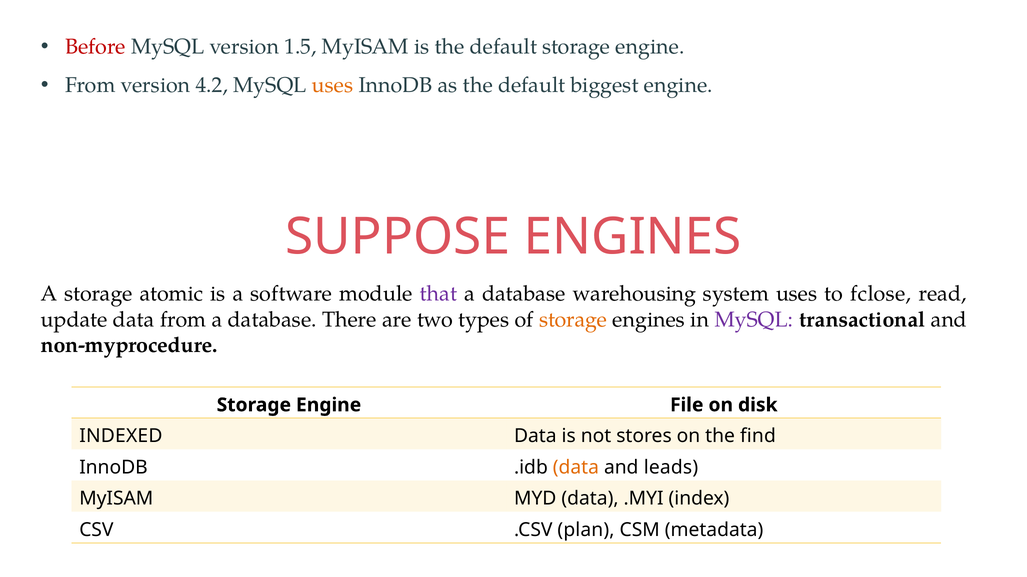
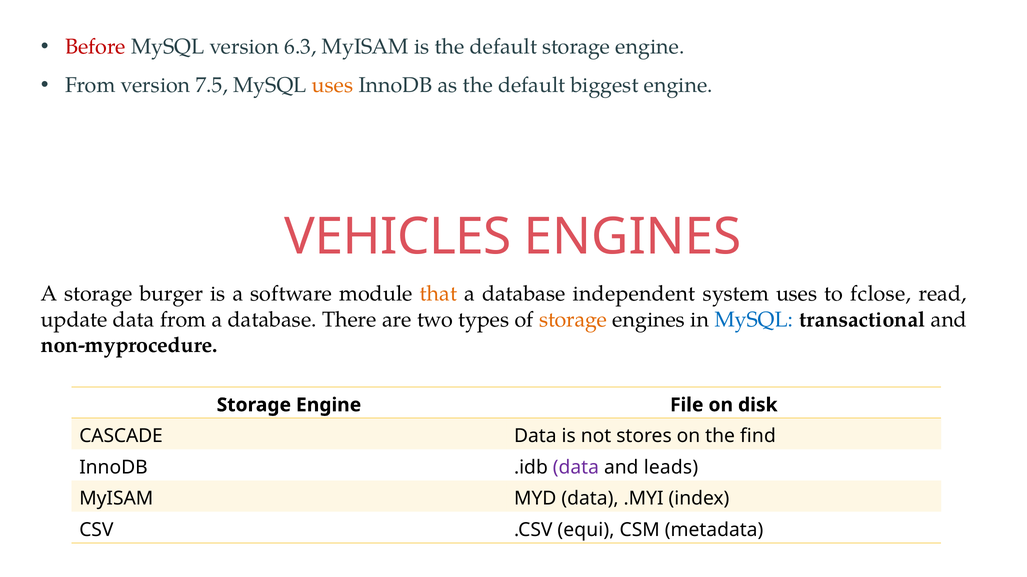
1.5: 1.5 -> 6.3
4.2: 4.2 -> 7.5
SUPPOSE: SUPPOSE -> VEHICLES
atomic: atomic -> burger
that colour: purple -> orange
warehousing: warehousing -> independent
MySQL at (754, 320) colour: purple -> blue
INDEXED: INDEXED -> CASCADE
data at (576, 468) colour: orange -> purple
plan: plan -> equi
